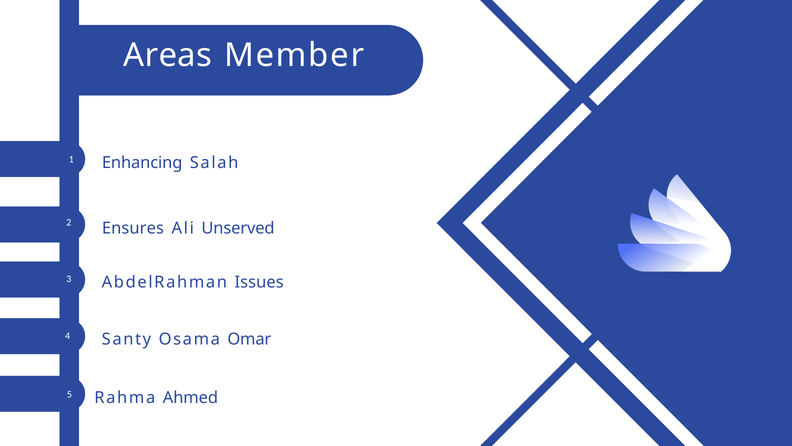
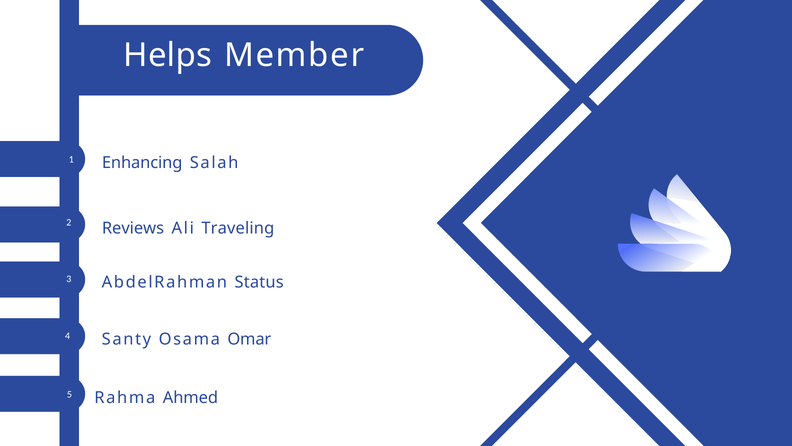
Areas: Areas -> Helps
Ensures: Ensures -> Reviews
Unserved: Unserved -> Traveling
Issues: Issues -> Status
